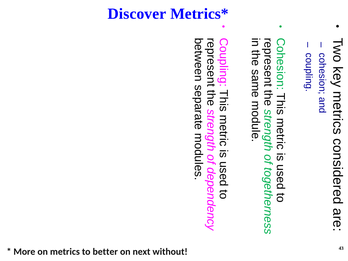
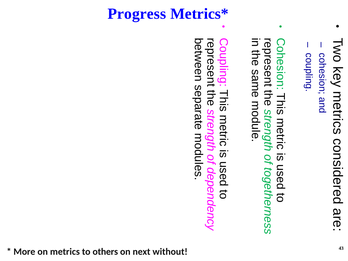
Discover: Discover -> Progress
better: better -> others
